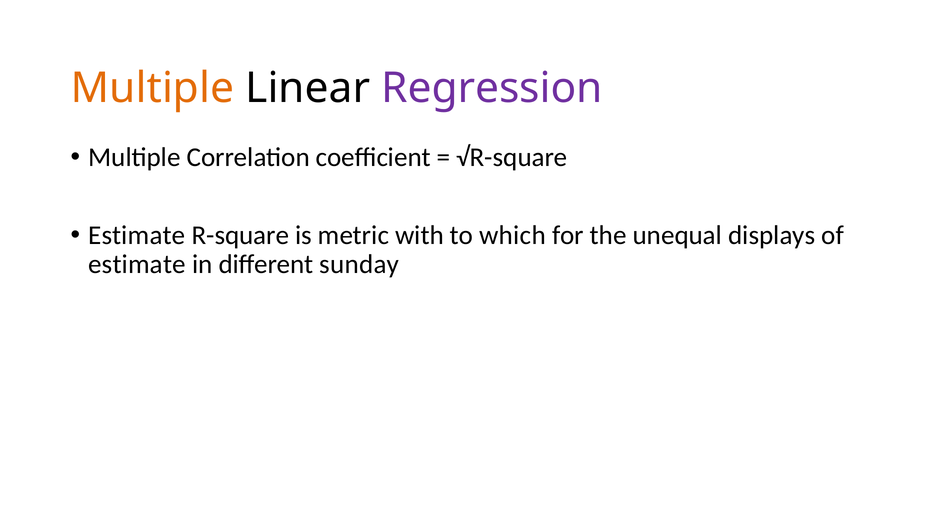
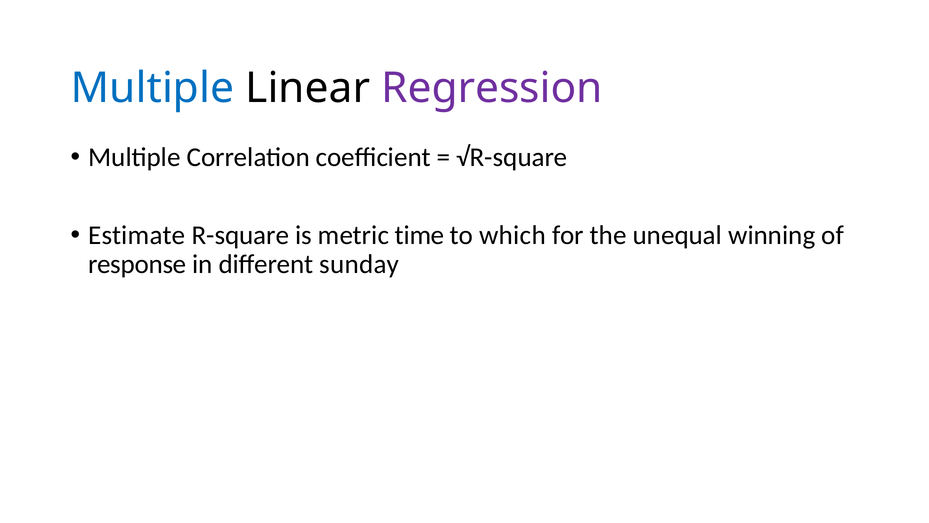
Multiple at (152, 88) colour: orange -> blue
with: with -> time
displays: displays -> winning
estimate at (137, 264): estimate -> response
